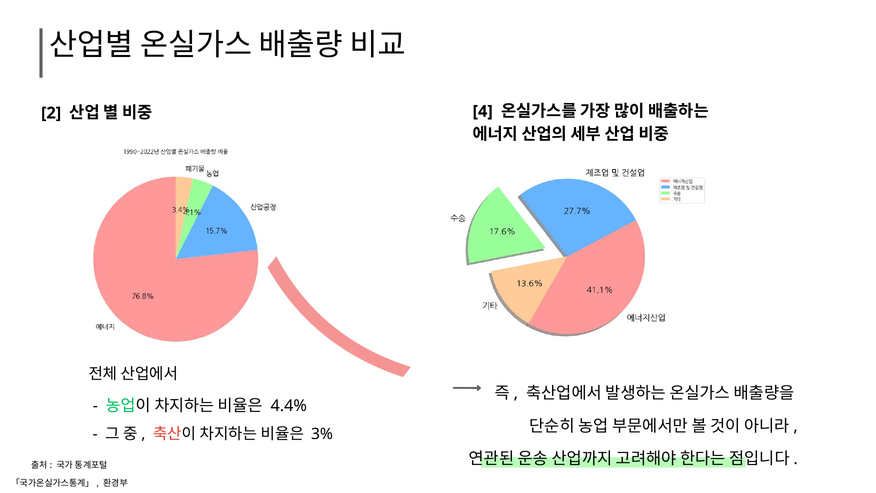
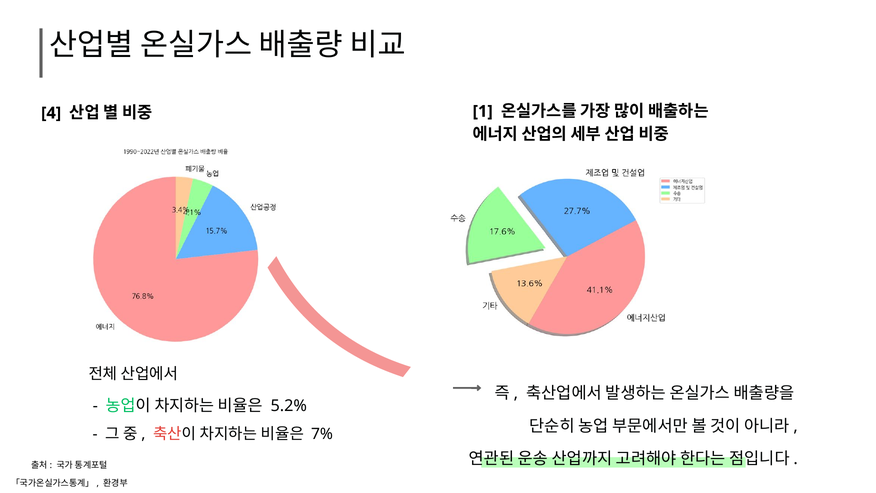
2: 2 -> 4
4: 4 -> 1
4.4%: 4.4% -> 5.2%
3%: 3% -> 7%
